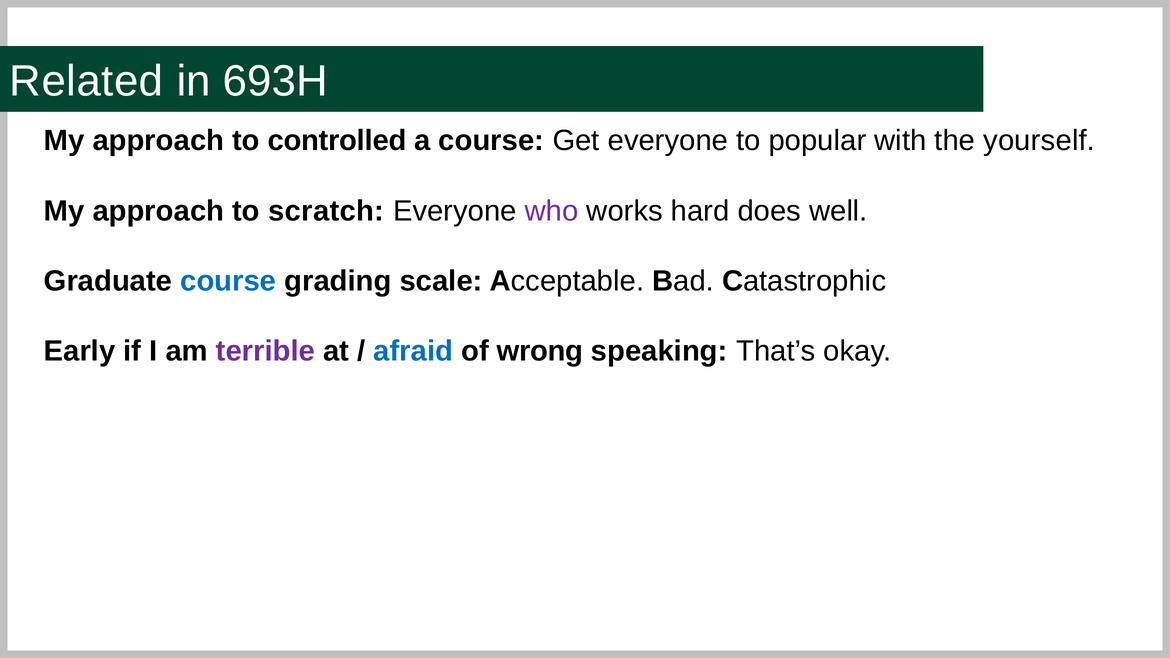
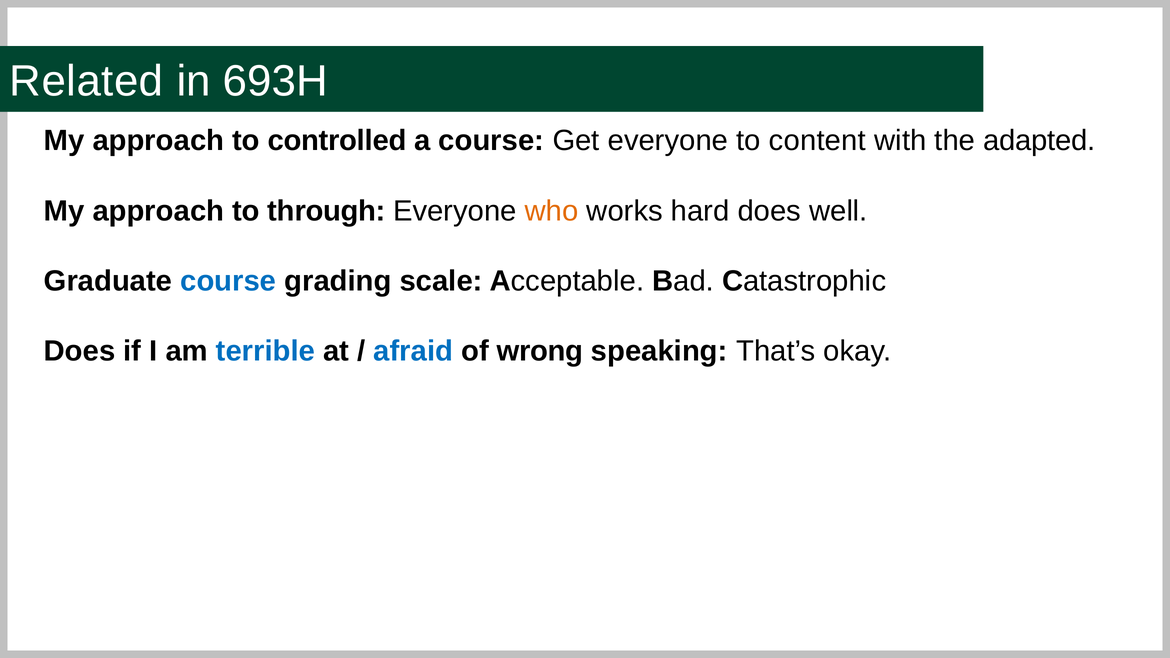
popular: popular -> content
yourself: yourself -> adapted
scratch: scratch -> through
who colour: purple -> orange
Early at (80, 351): Early -> Does
terrible colour: purple -> blue
